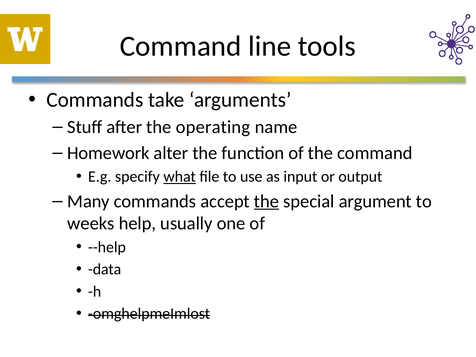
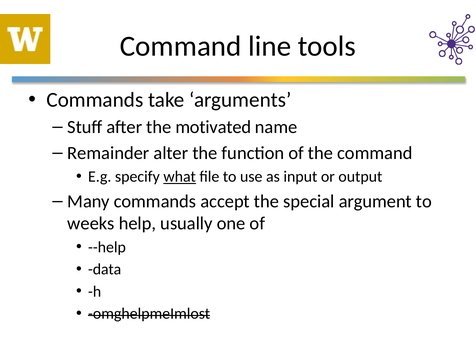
operating: operating -> motivated
Homework: Homework -> Remainder
the at (267, 201) underline: present -> none
